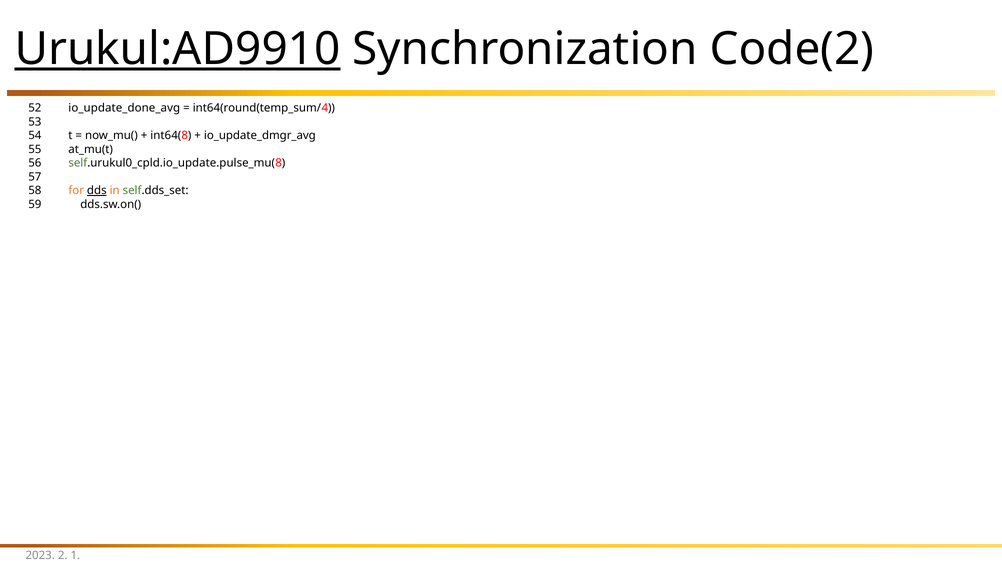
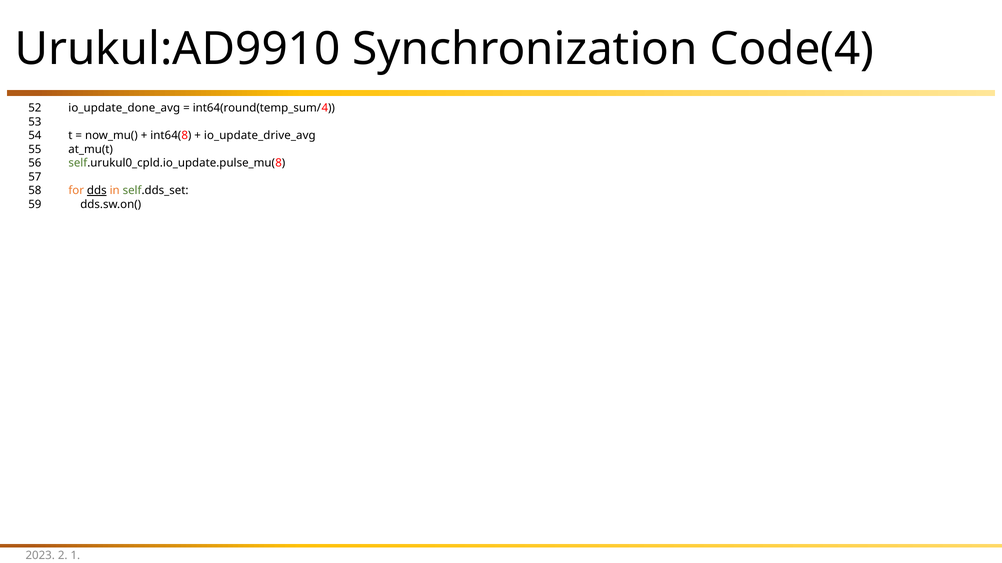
Urukul:AD9910 underline: present -> none
Code(2: Code(2 -> Code(4
io_update_dmgr_avg: io_update_dmgr_avg -> io_update_drive_avg
